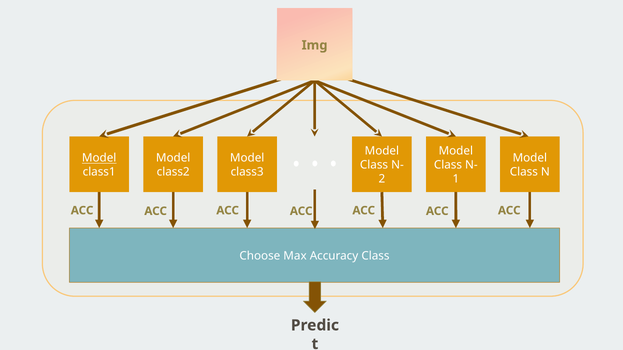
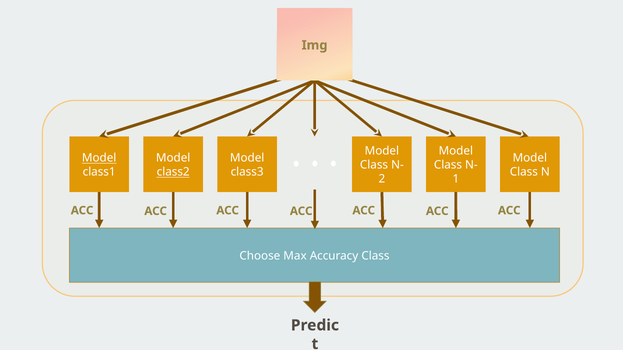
class2 underline: none -> present
